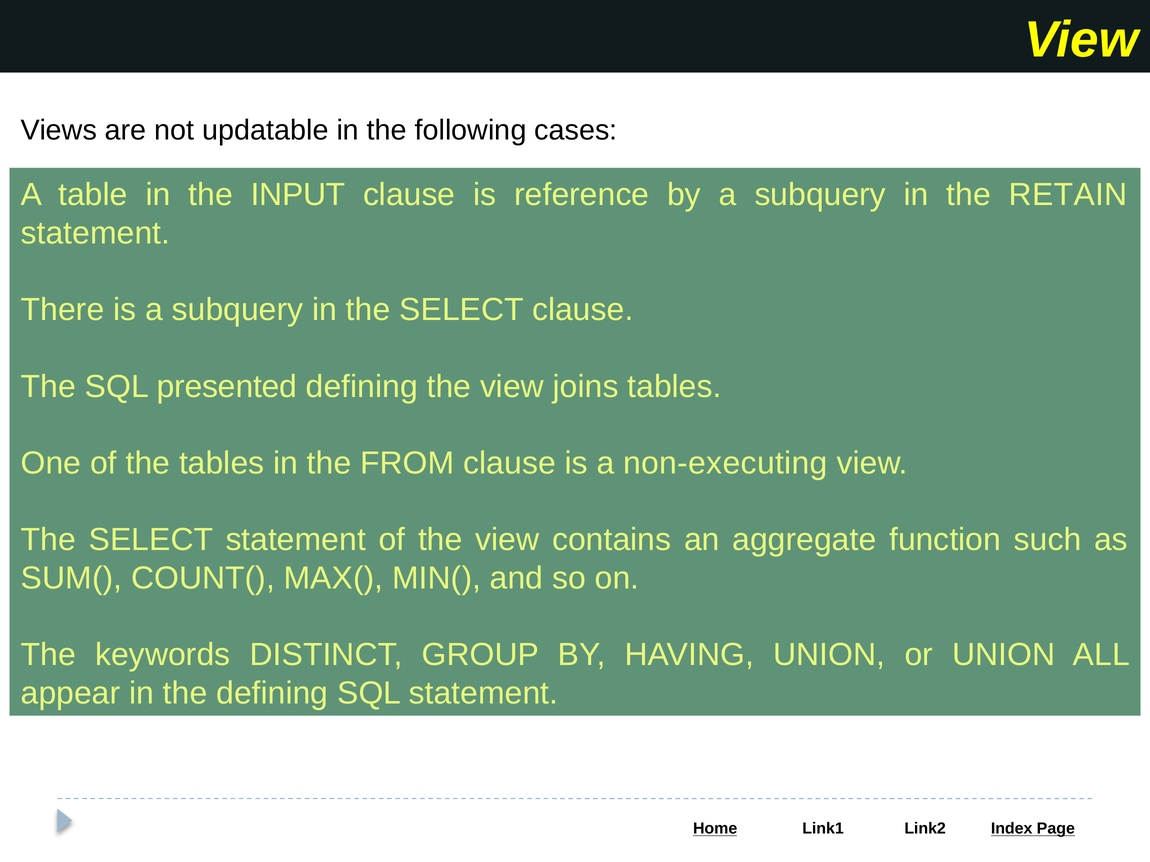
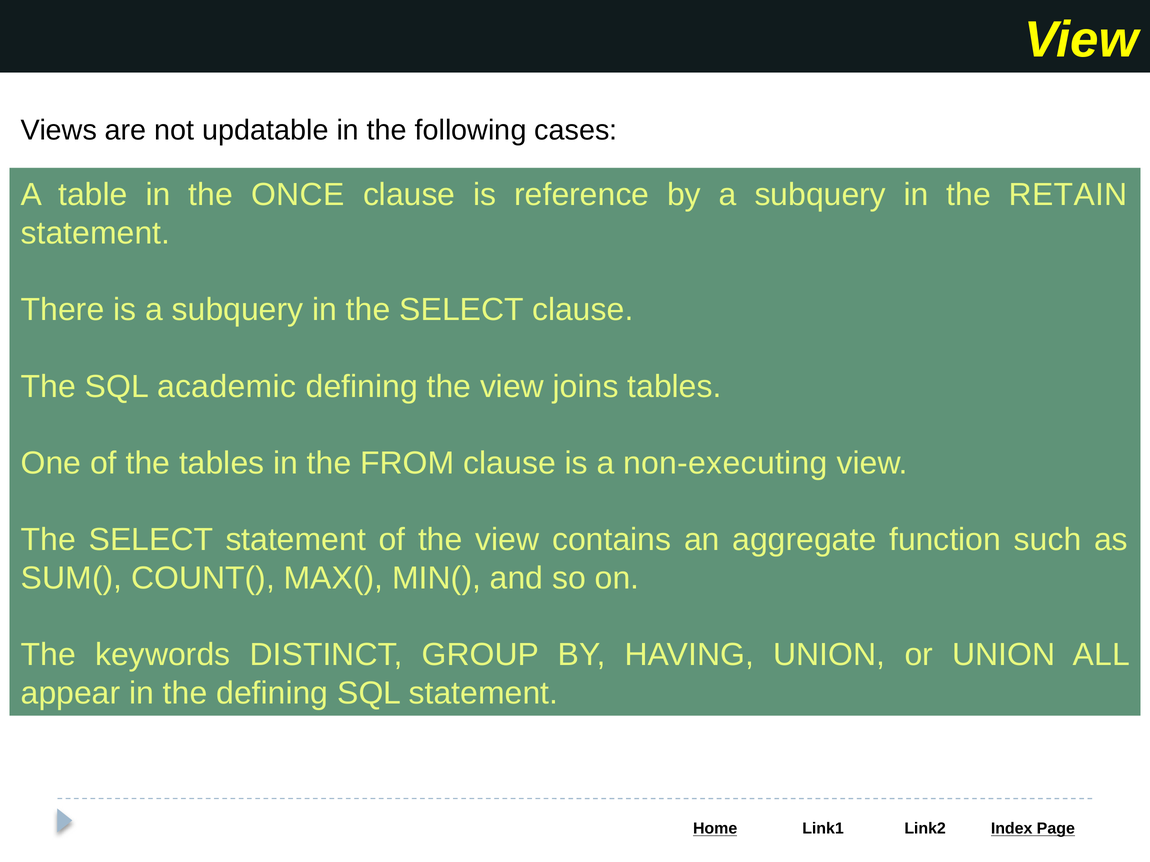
INPUT: INPUT -> ONCE
presented: presented -> academic
